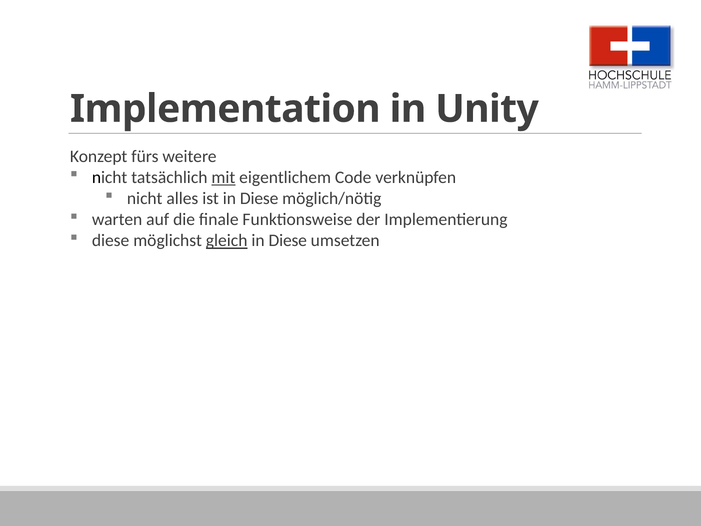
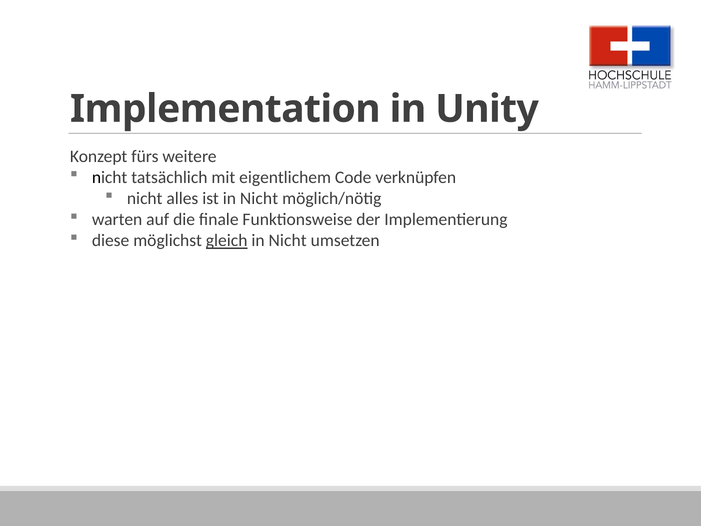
mit underline: present -> none
ist in Diese: Diese -> Nicht
Diese at (288, 241): Diese -> Nicht
